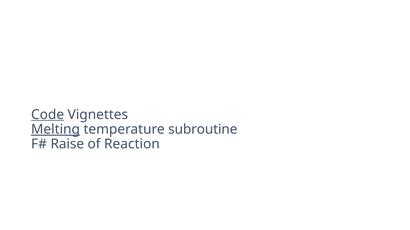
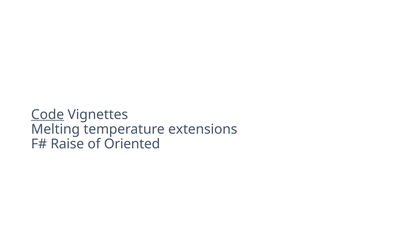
Melting underline: present -> none
subroutine: subroutine -> extensions
Reaction: Reaction -> Oriented
